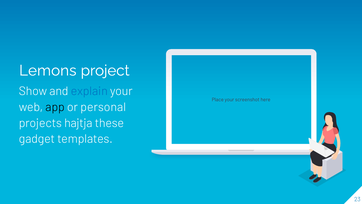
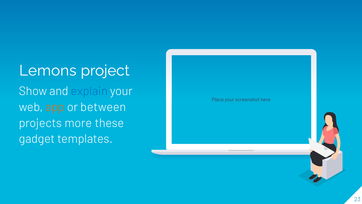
app colour: black -> orange
personal: personal -> between
hajtja: hajtja -> more
